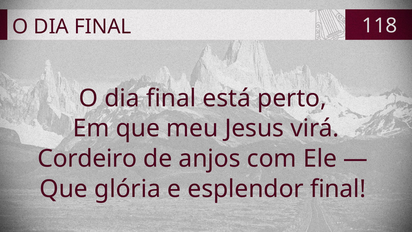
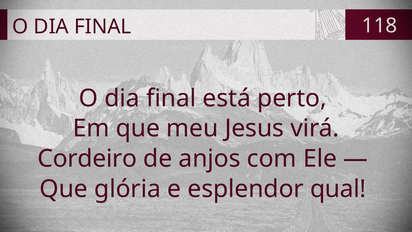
esplendor final: final -> qual
